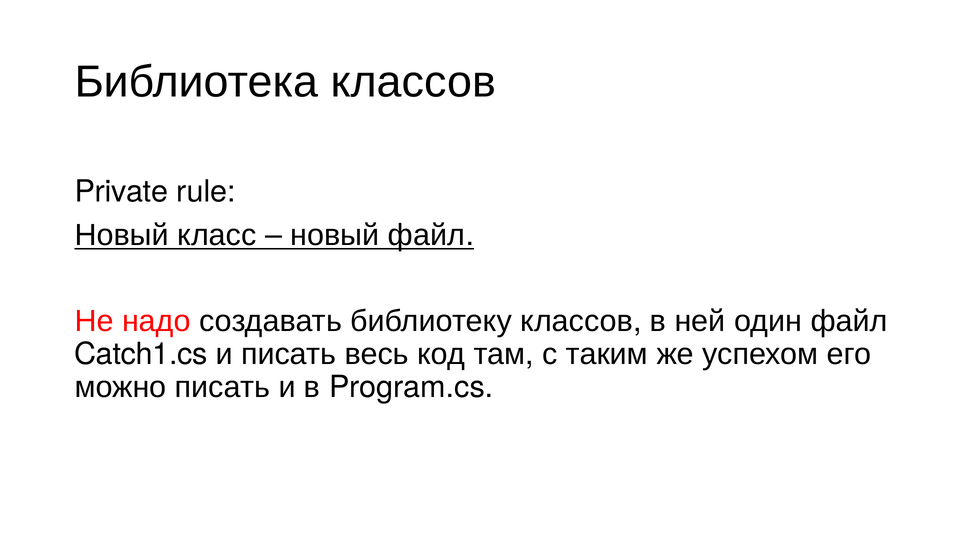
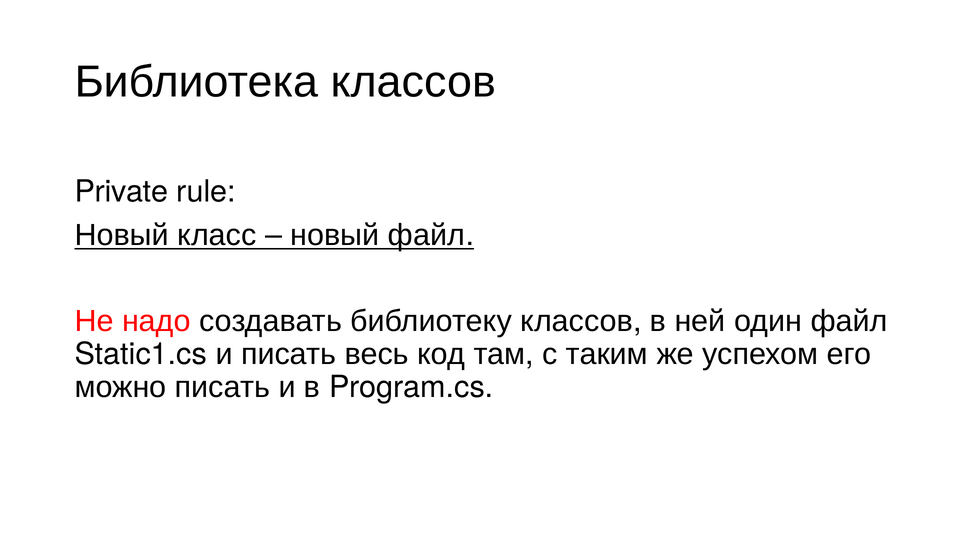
Catch1.cs: Catch1.cs -> Static1.cs
